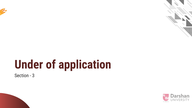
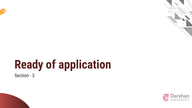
Under: Under -> Ready
